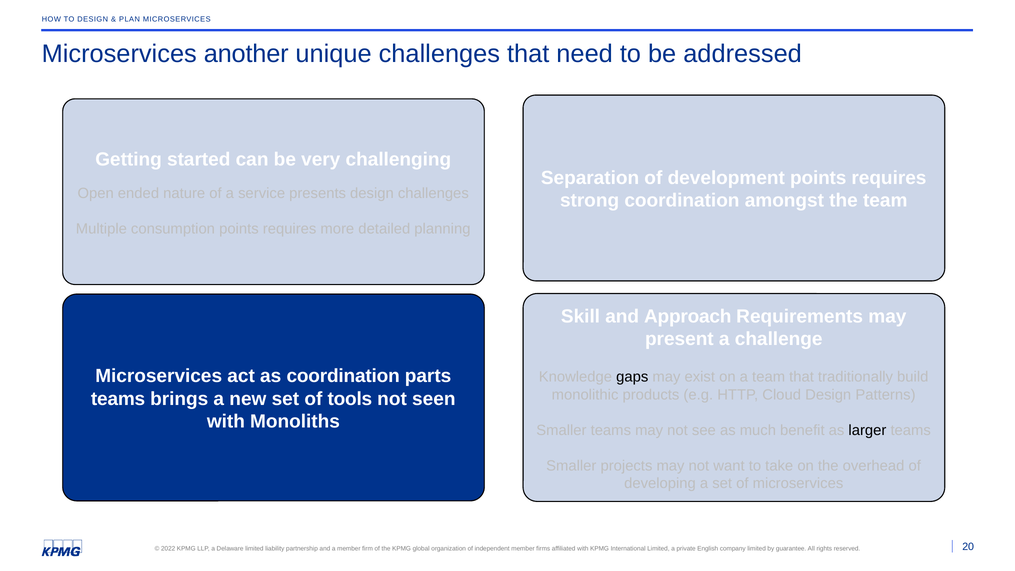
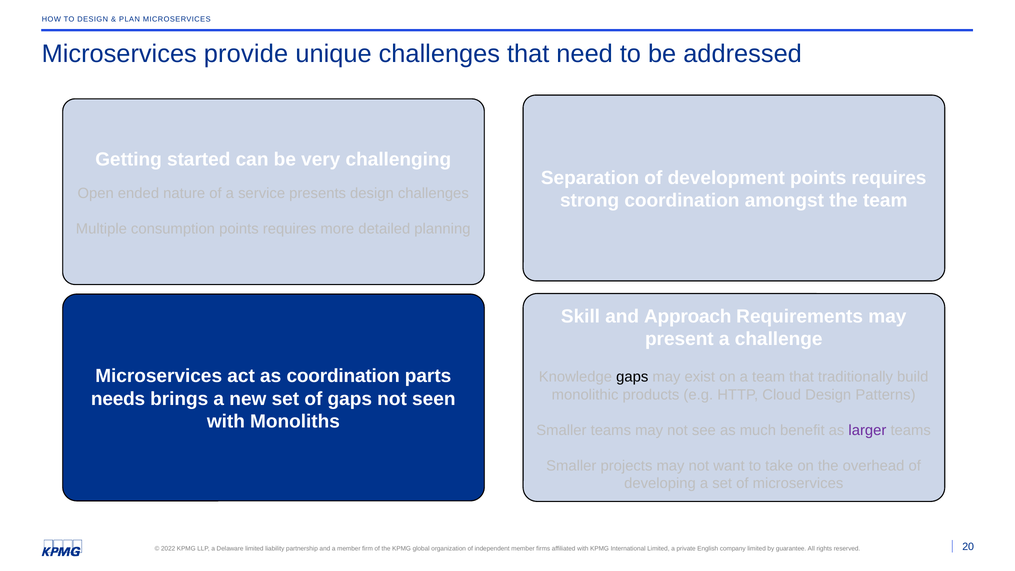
another: another -> provide
teams at (118, 399): teams -> needs
of tools: tools -> gaps
larger colour: black -> purple
